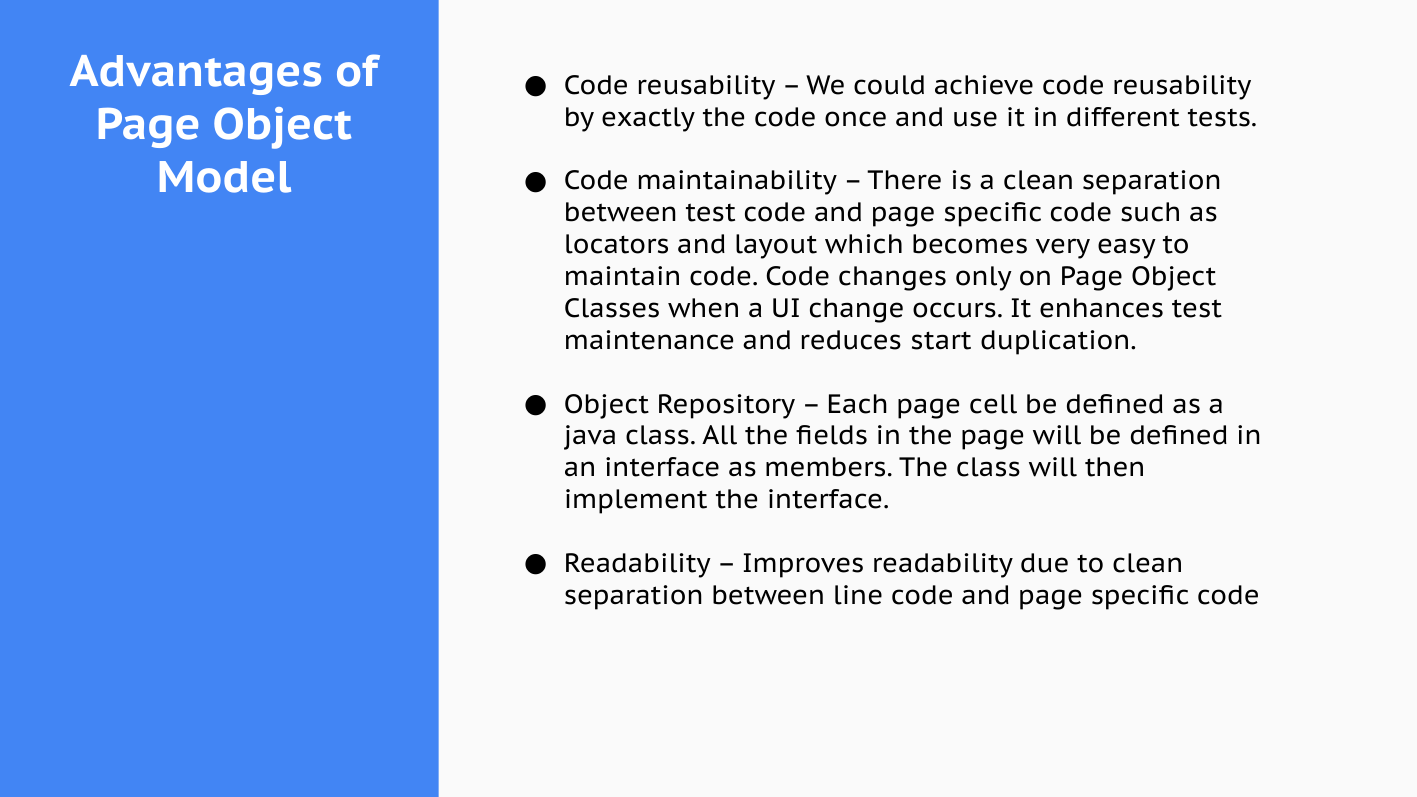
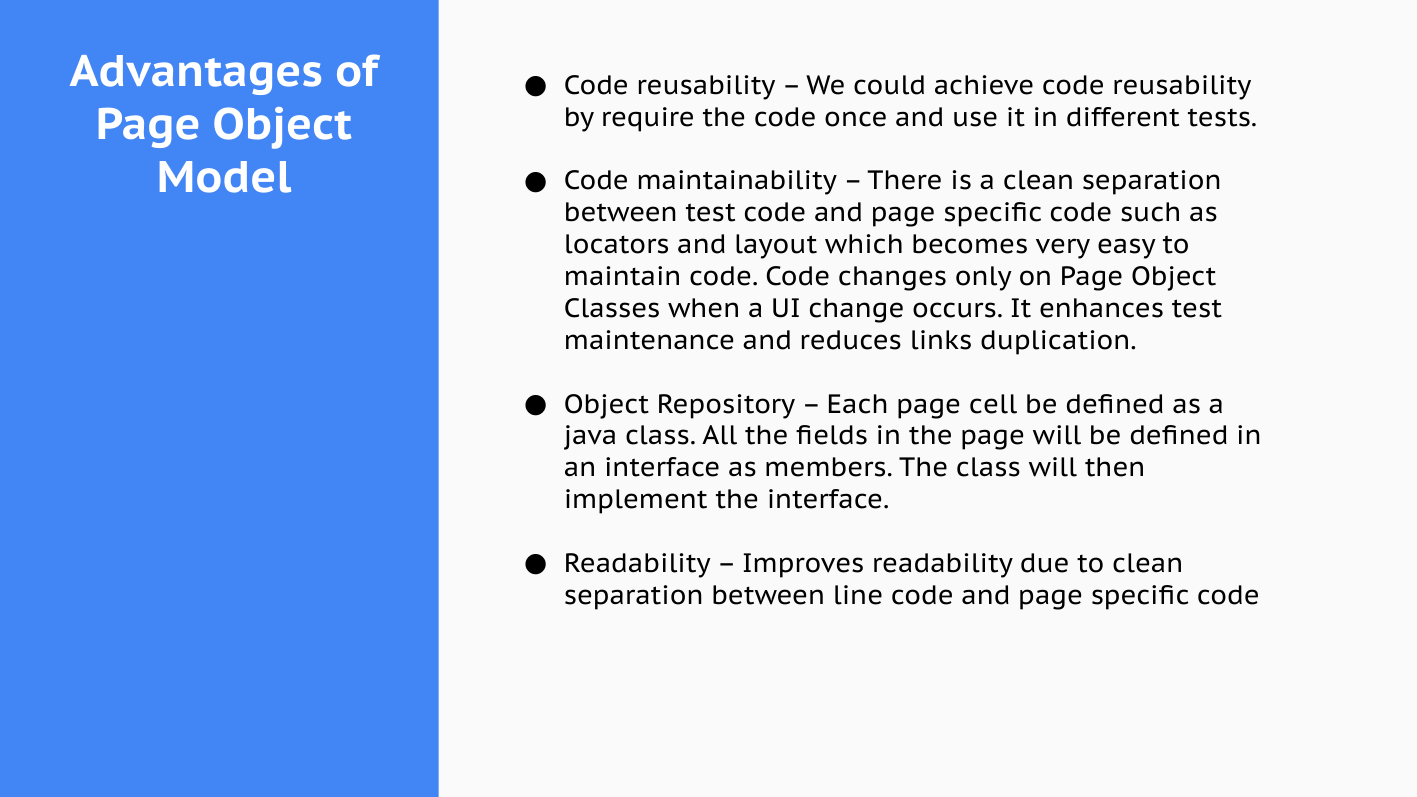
exactly: exactly -> require
start: start -> links
